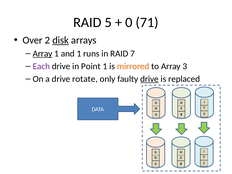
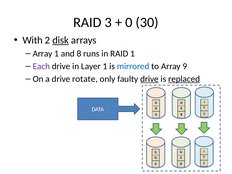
5: 5 -> 3
71: 71 -> 30
Over: Over -> With
Array at (43, 54) underline: present -> none
and 1: 1 -> 8
RAID 7: 7 -> 1
Point: Point -> Layer
mirrored colour: orange -> blue
3: 3 -> 9
replaced underline: none -> present
